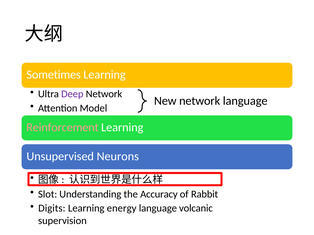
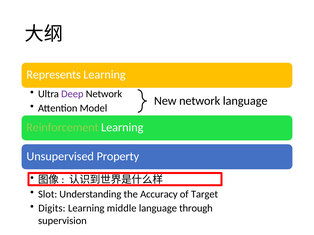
Sometimes: Sometimes -> Represents
Reinforcement colour: pink -> light green
Neurons: Neurons -> Property
Rabbit: Rabbit -> Target
energy: energy -> middle
volcanic: volcanic -> through
